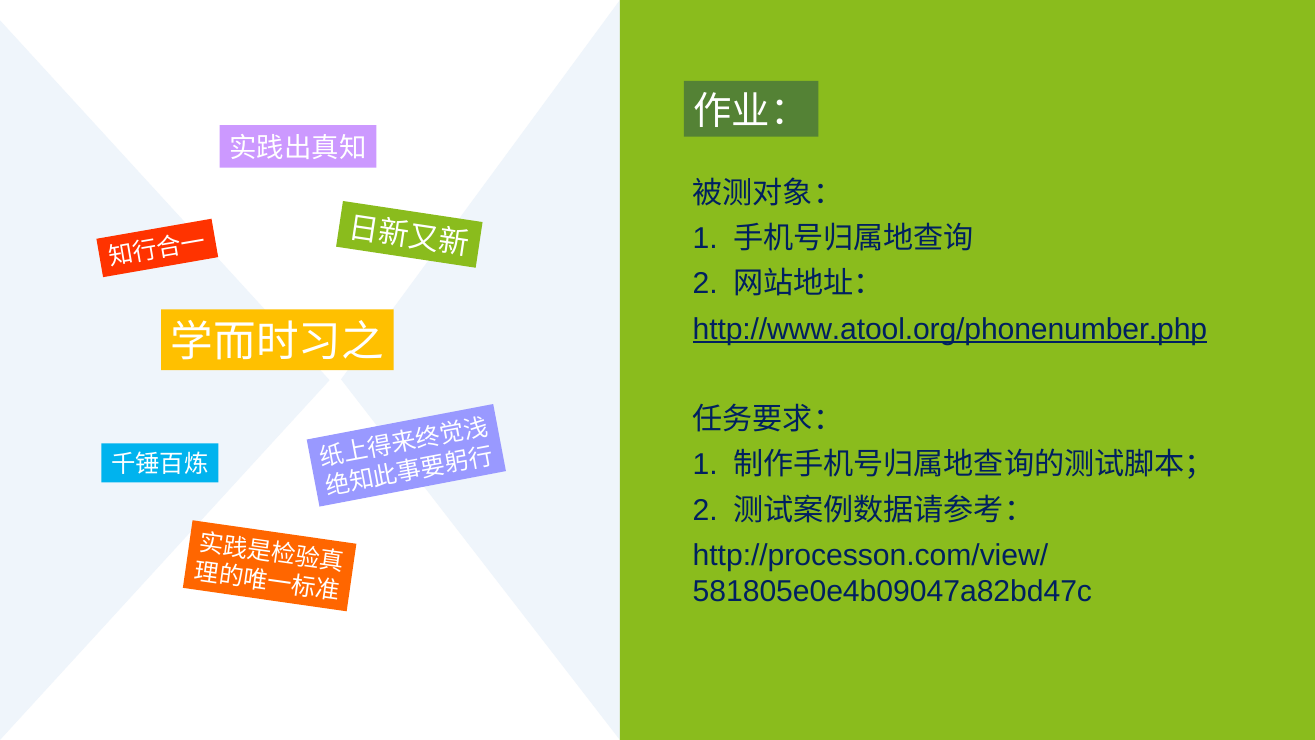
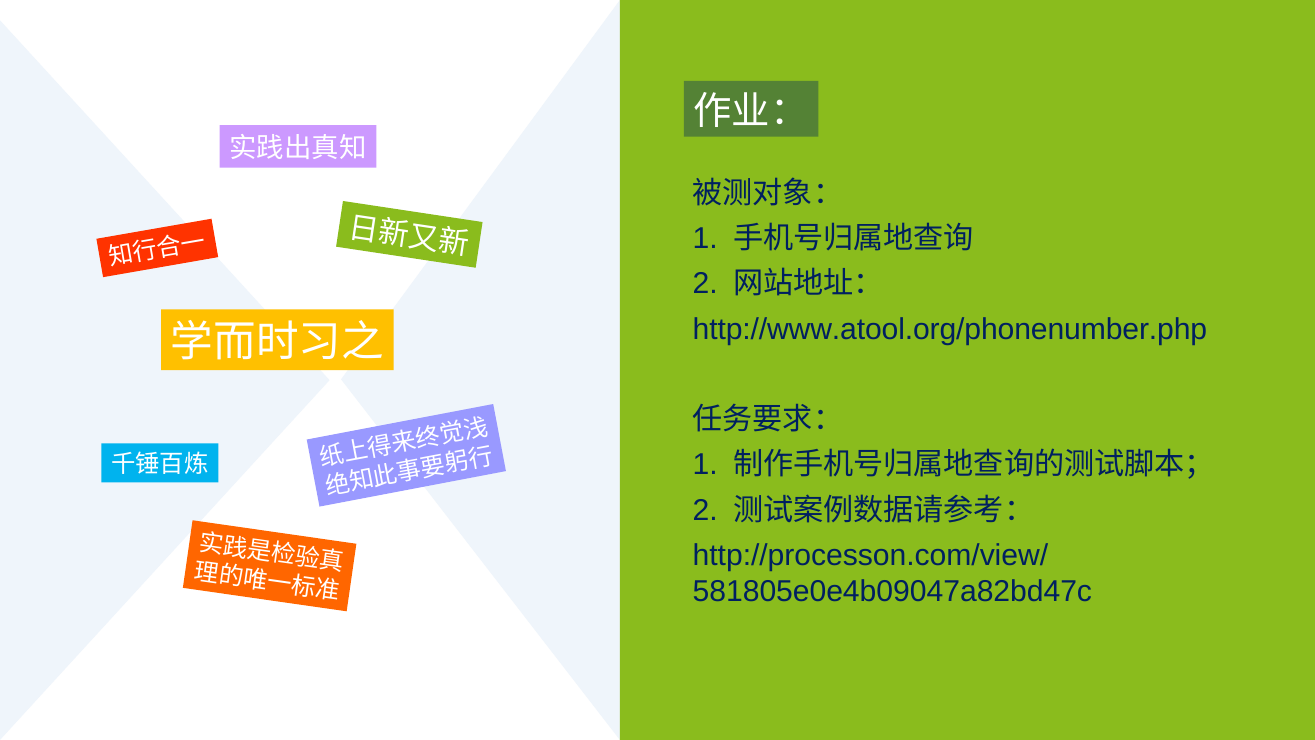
http://www.atool.org/phonenumber.php underline: present -> none
